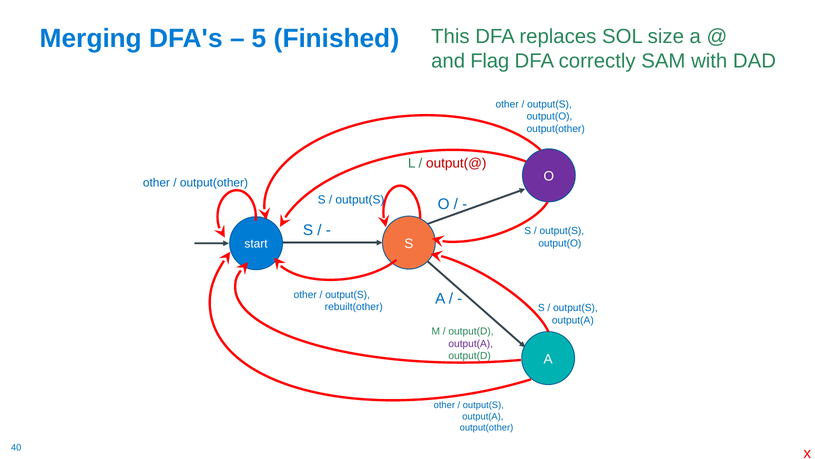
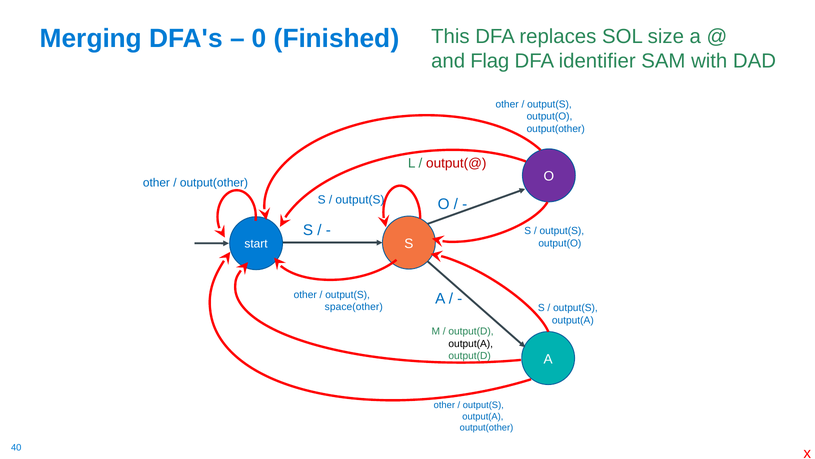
5: 5 -> 0
correctly: correctly -> identifier
rebuilt(other: rebuilt(other -> space(other
output(A at (471, 343) colour: purple -> black
